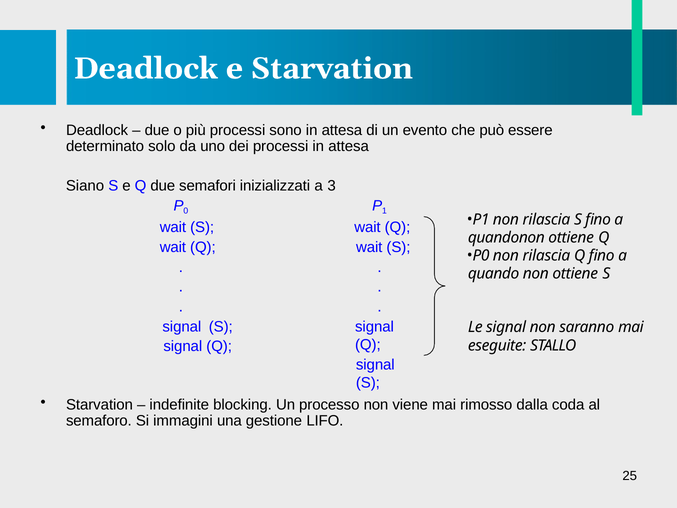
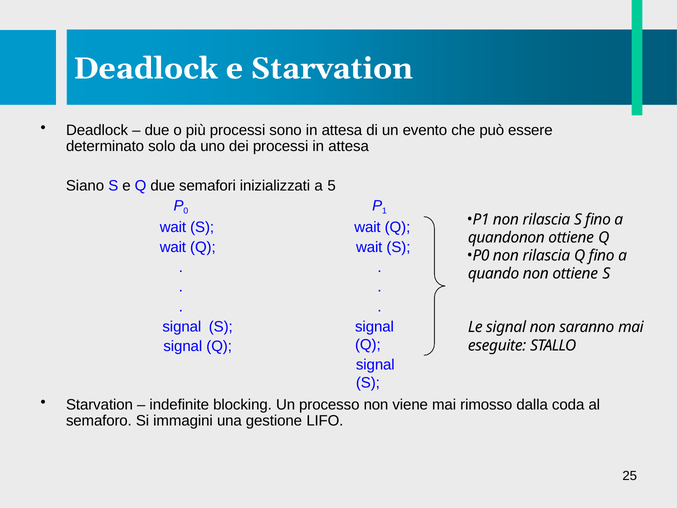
3: 3 -> 5
